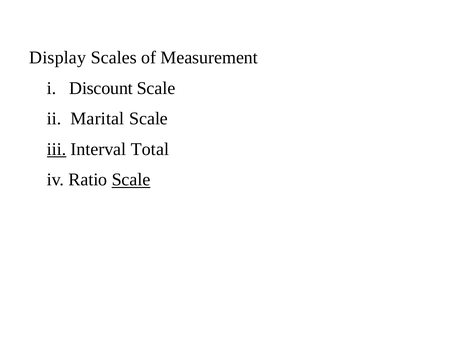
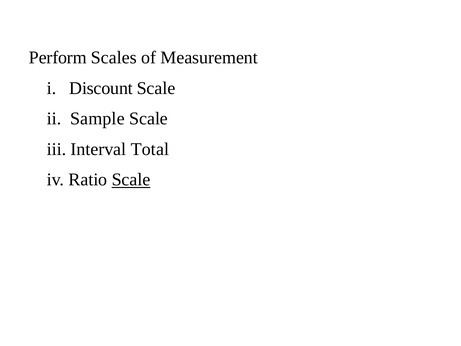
Display: Display -> Perform
Marital: Marital -> Sample
iii underline: present -> none
